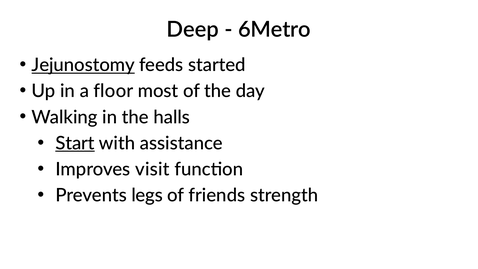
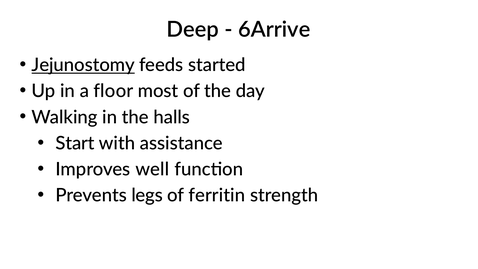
6Metro: 6Metro -> 6Arrive
Start underline: present -> none
visit: visit -> well
friends: friends -> ferritin
